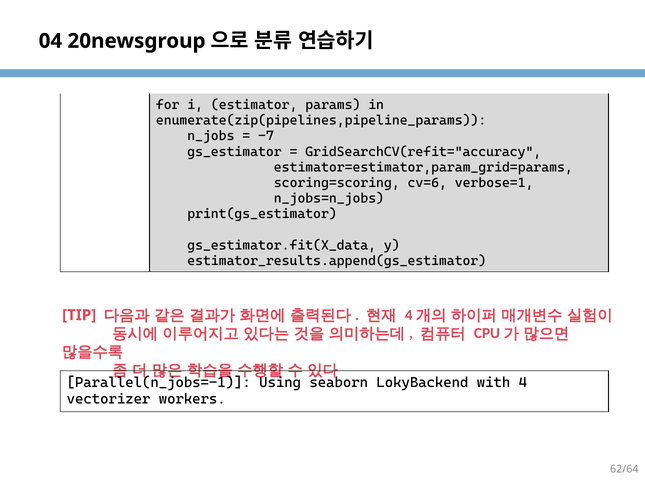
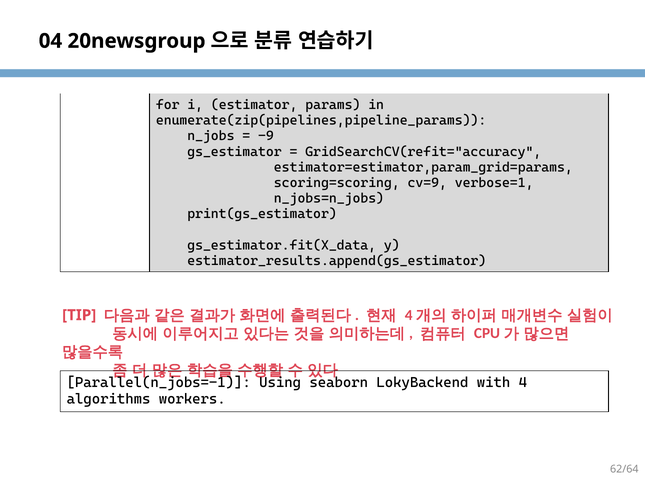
-7: -7 -> -9
cv=6: cv=6 -> cv=9
vectorizer: vectorizer -> algorithms
